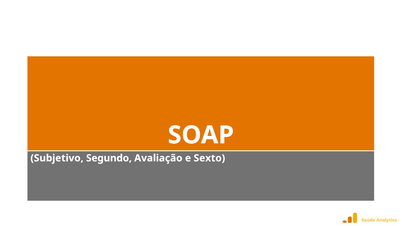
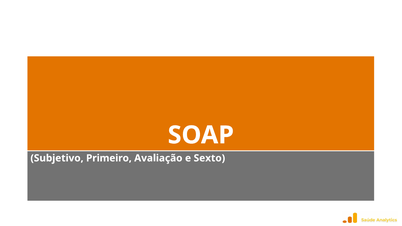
Segundo: Segundo -> Primeiro
